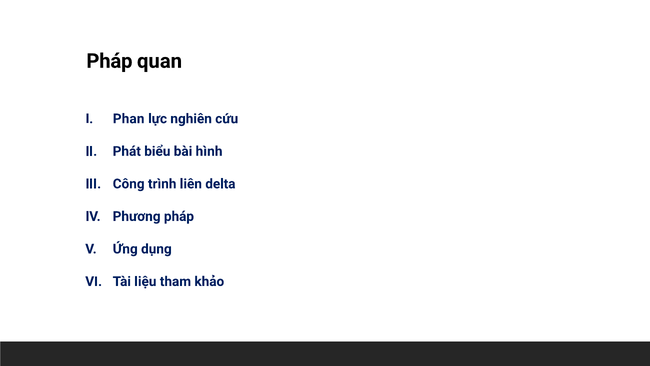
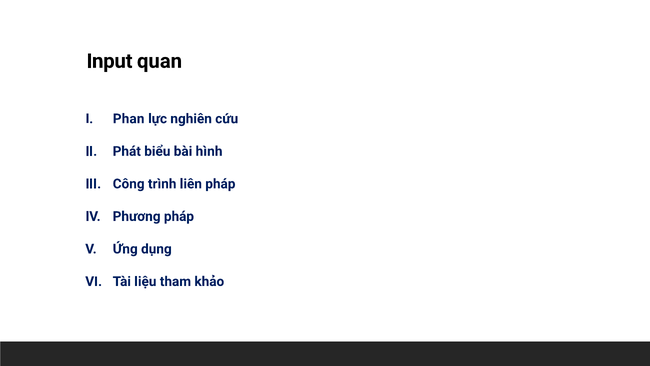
Pháp at (109, 61): Pháp -> Input
liên delta: delta -> pháp
